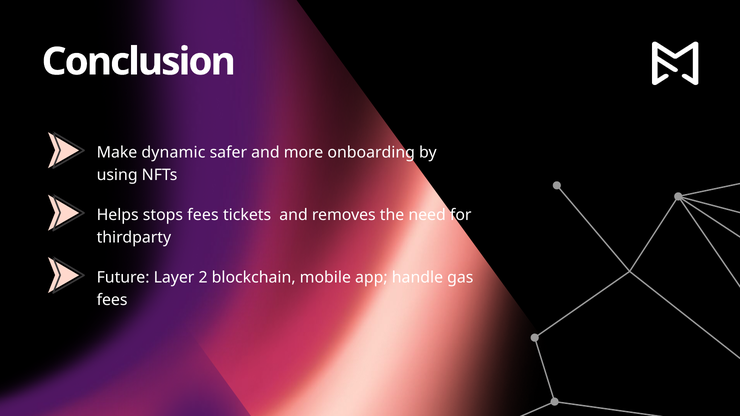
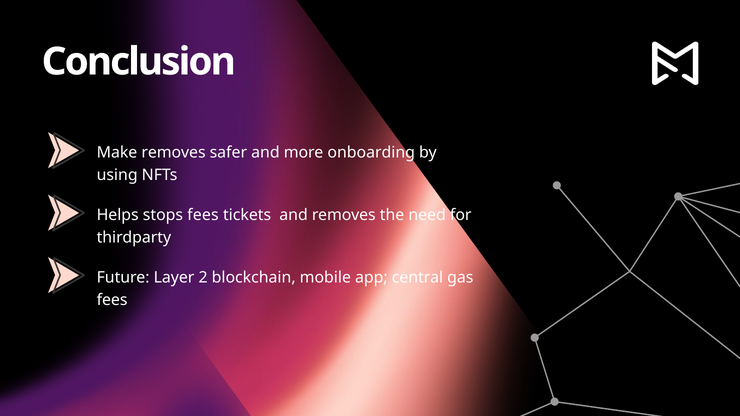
Make dynamic: dynamic -> removes
handle: handle -> central
